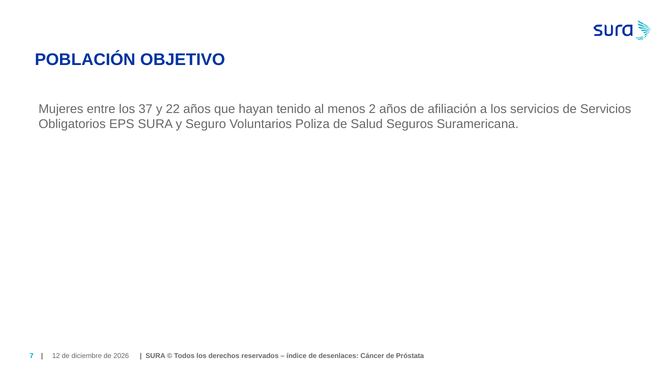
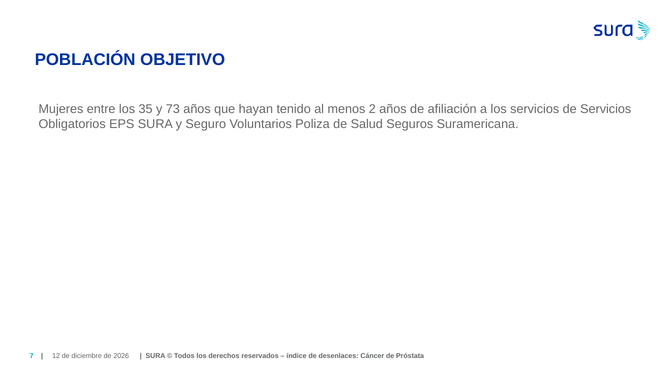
37: 37 -> 35
22: 22 -> 73
